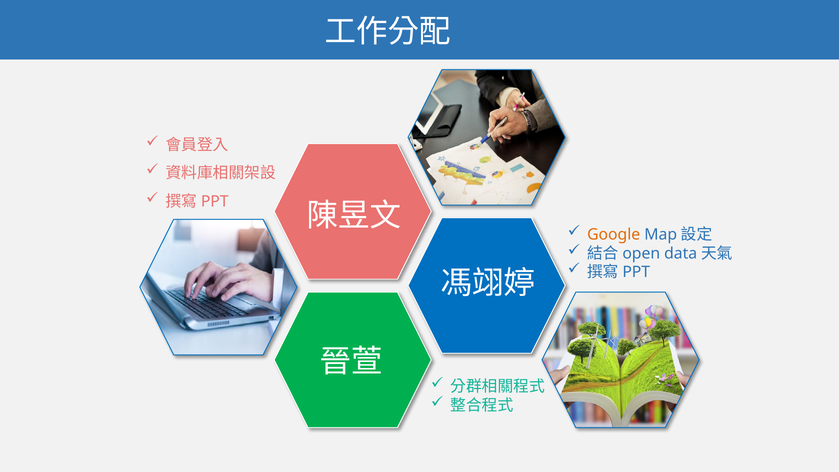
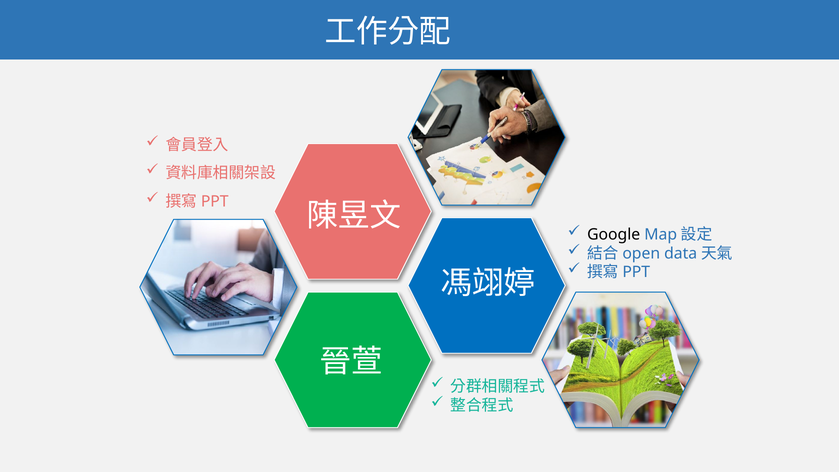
Google colour: orange -> black
